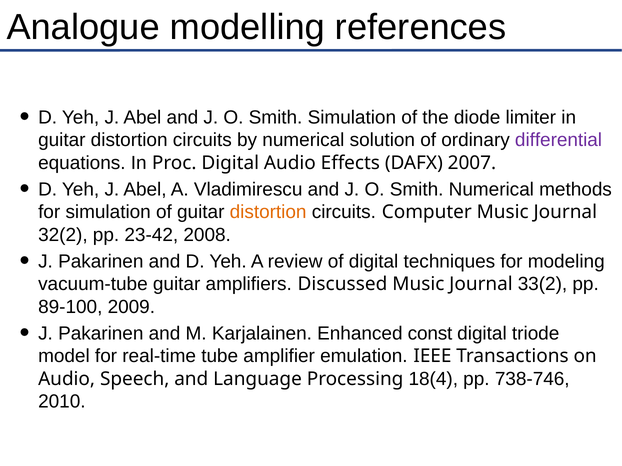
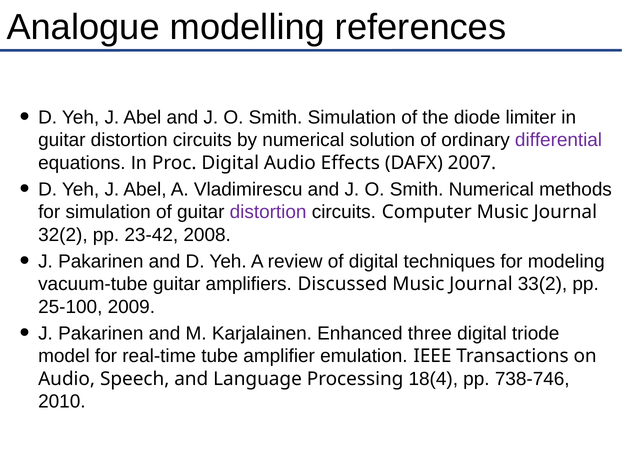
distortion at (268, 212) colour: orange -> purple
89-100: 89-100 -> 25-100
const: const -> three
